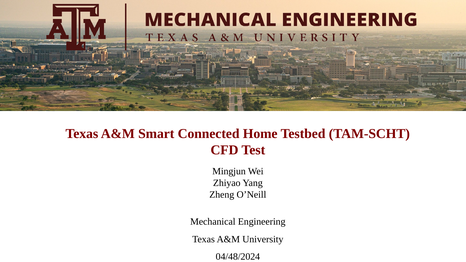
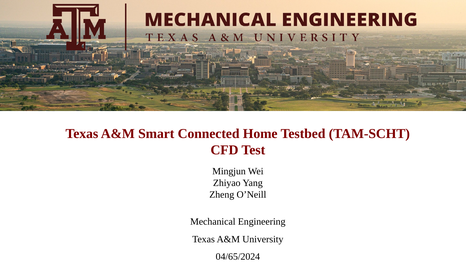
04/48/2024: 04/48/2024 -> 04/65/2024
